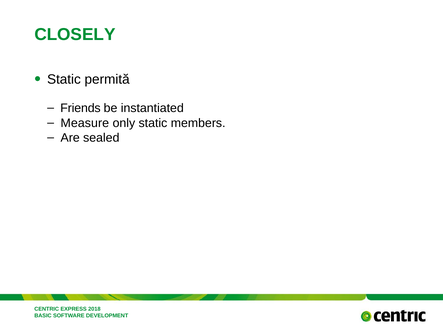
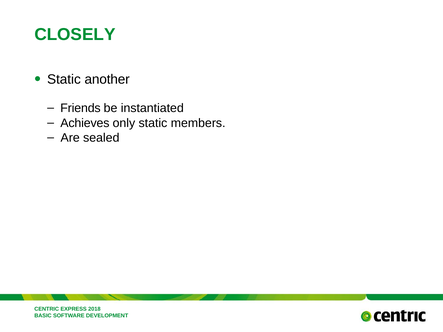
permită: permită -> another
Measure: Measure -> Achieves
